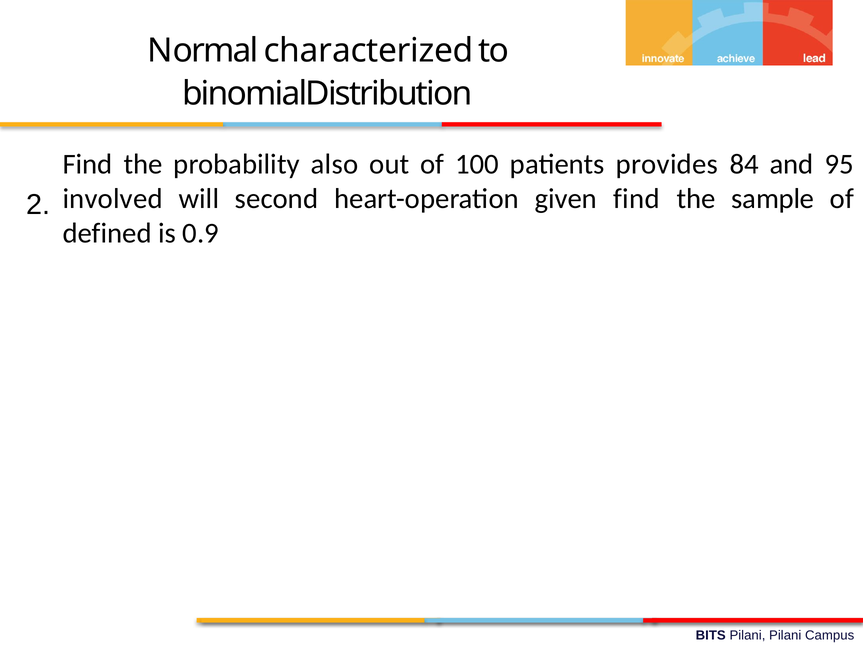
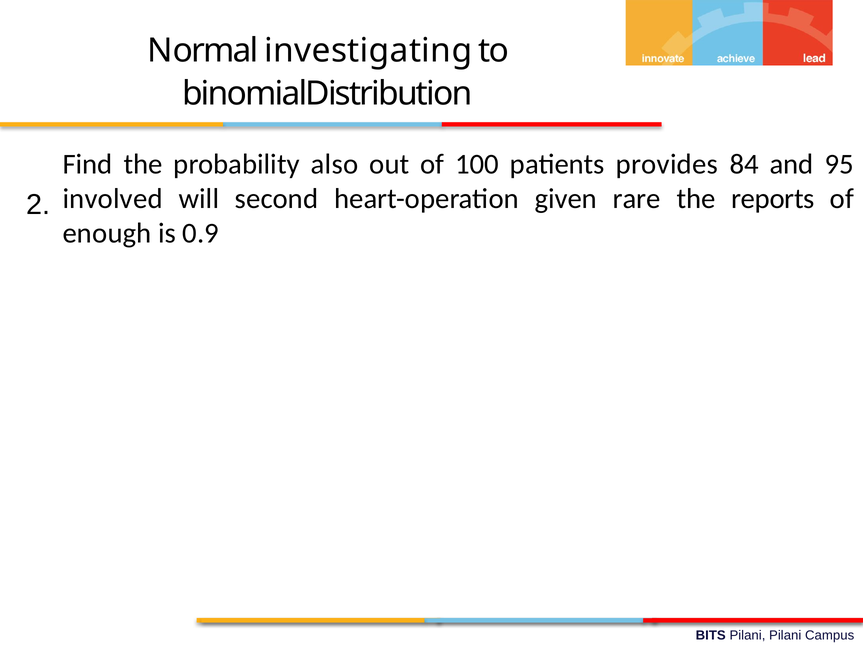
characterized: characterized -> investigating
given find: find -> rare
sample: sample -> reports
defined: defined -> enough
